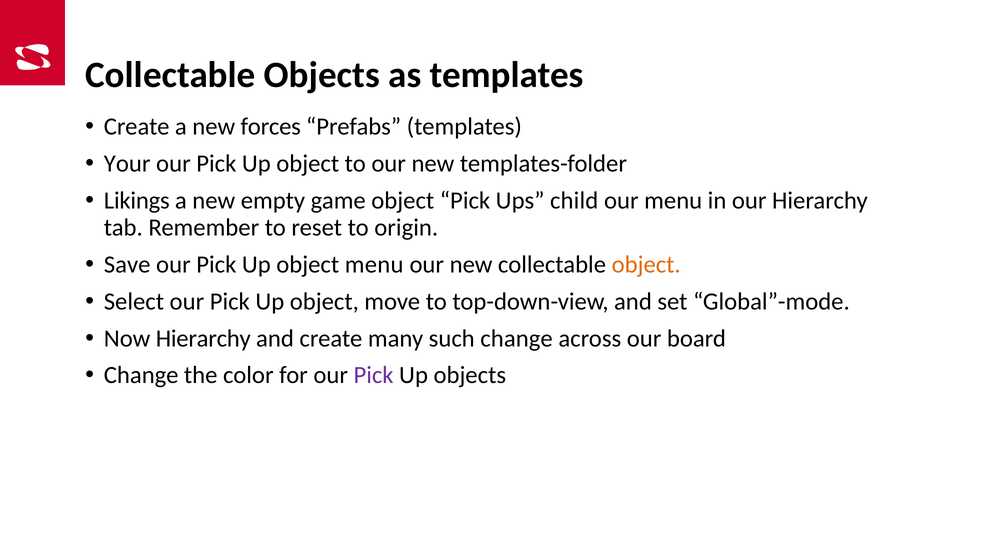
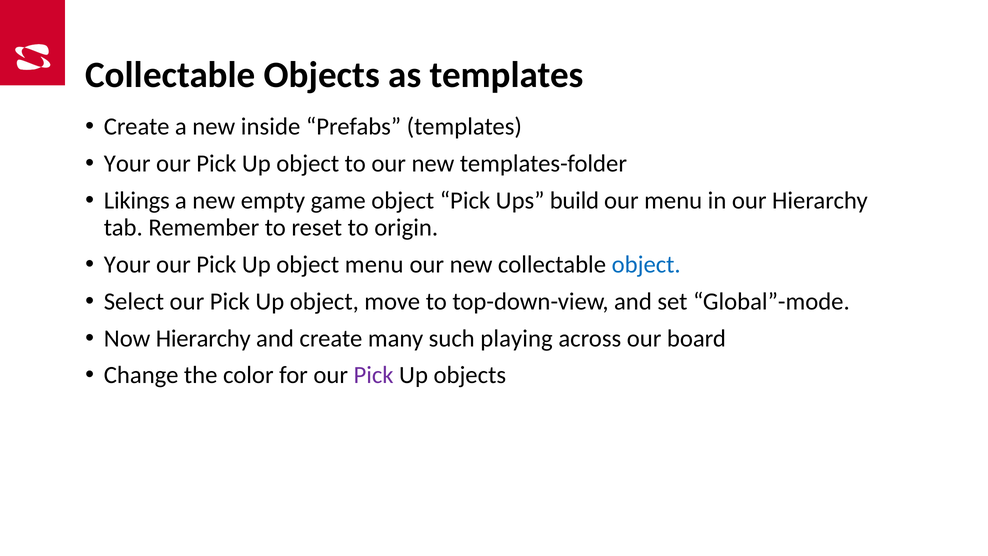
forces: forces -> inside
child: child -> build
Save at (127, 264): Save -> Your
object at (646, 264) colour: orange -> blue
such change: change -> playing
